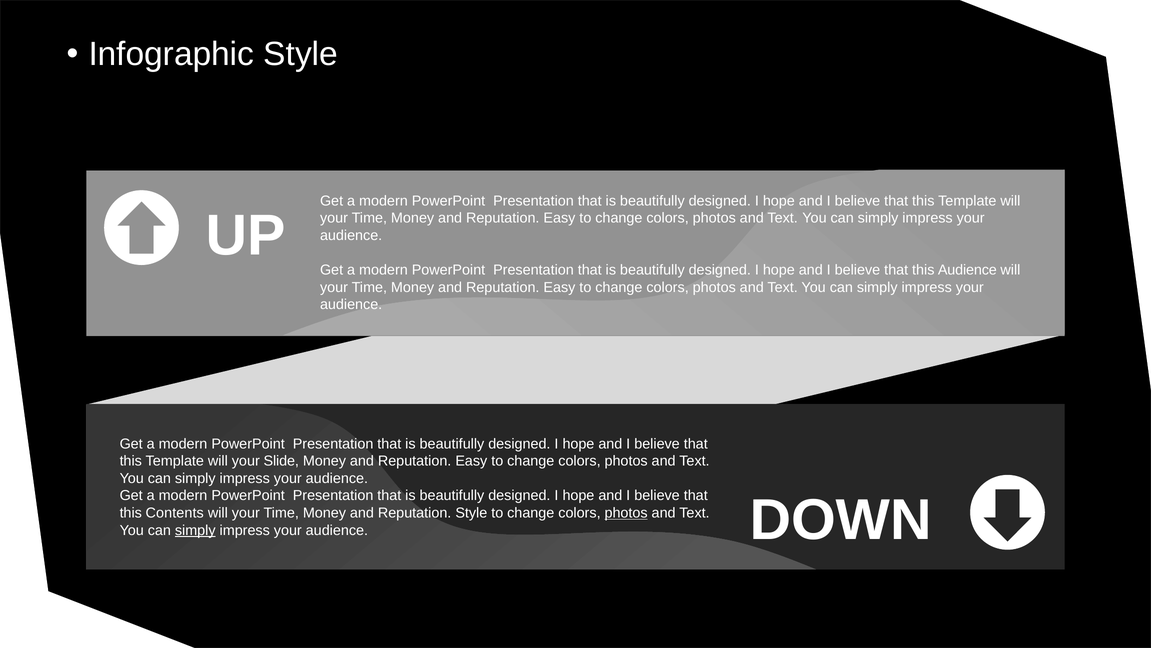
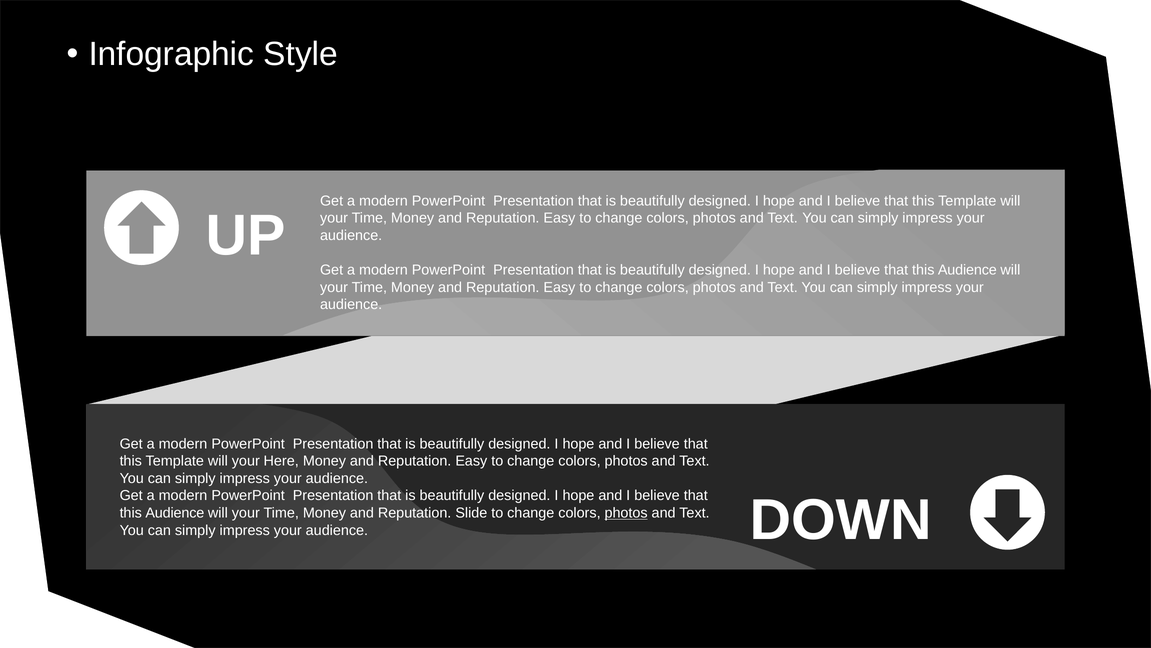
Slide: Slide -> Here
Contents at (175, 513): Contents -> Audience
Reputation Style: Style -> Slide
simply at (195, 530) underline: present -> none
